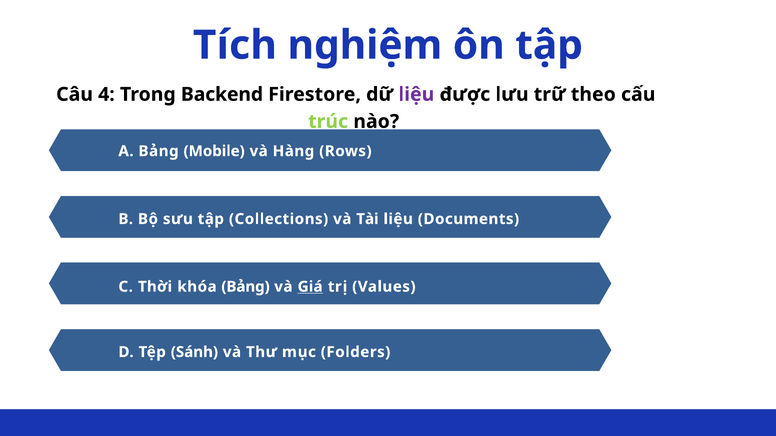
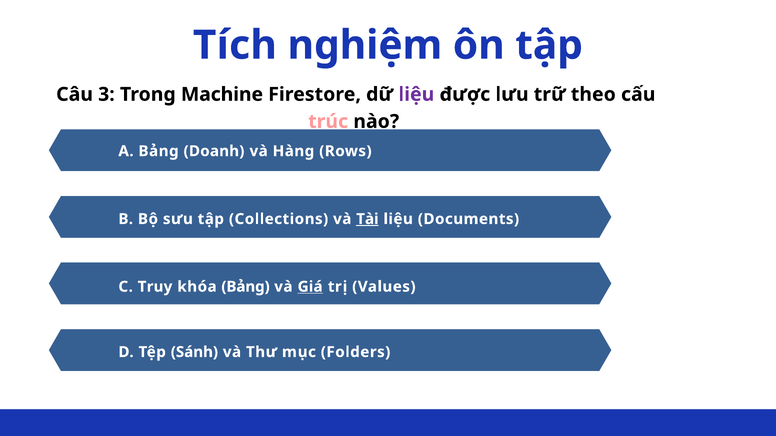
4: 4 -> 3
Backend: Backend -> Machine
trúc colour: light green -> pink
Mobile: Mobile -> Doanh
Tài underline: none -> present
Thời: Thời -> Truy
